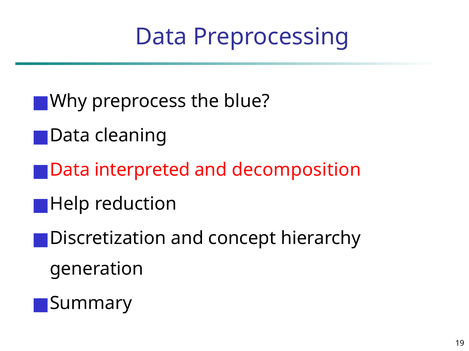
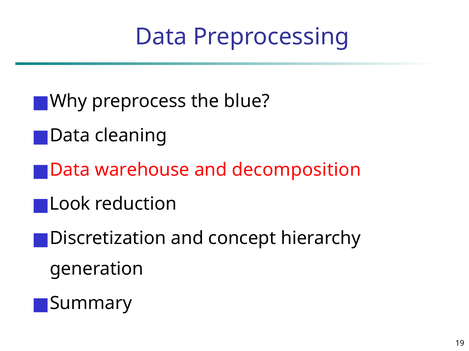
interpreted: interpreted -> warehouse
Help: Help -> Look
